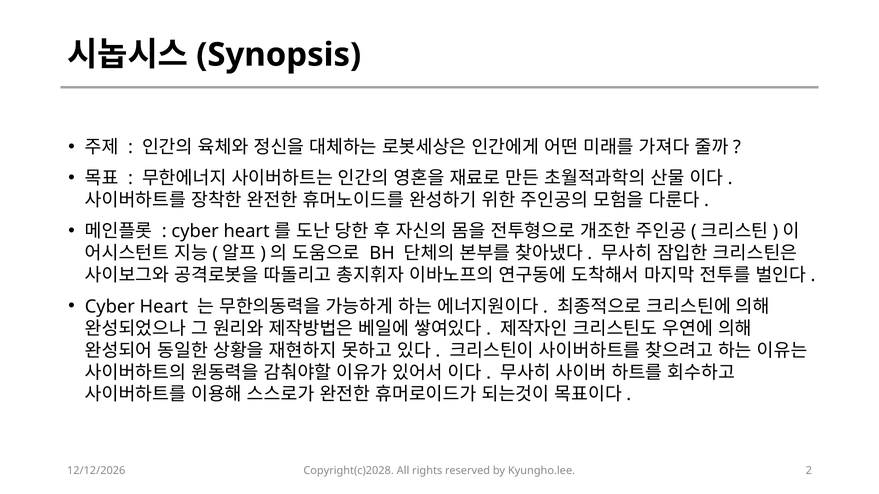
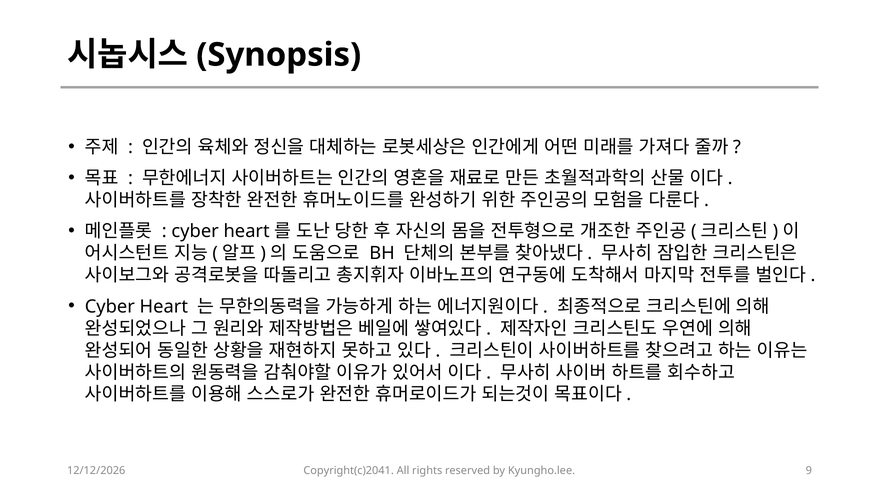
Copyright(c)2028: Copyright(c)2028 -> Copyright(c)2041
2: 2 -> 9
